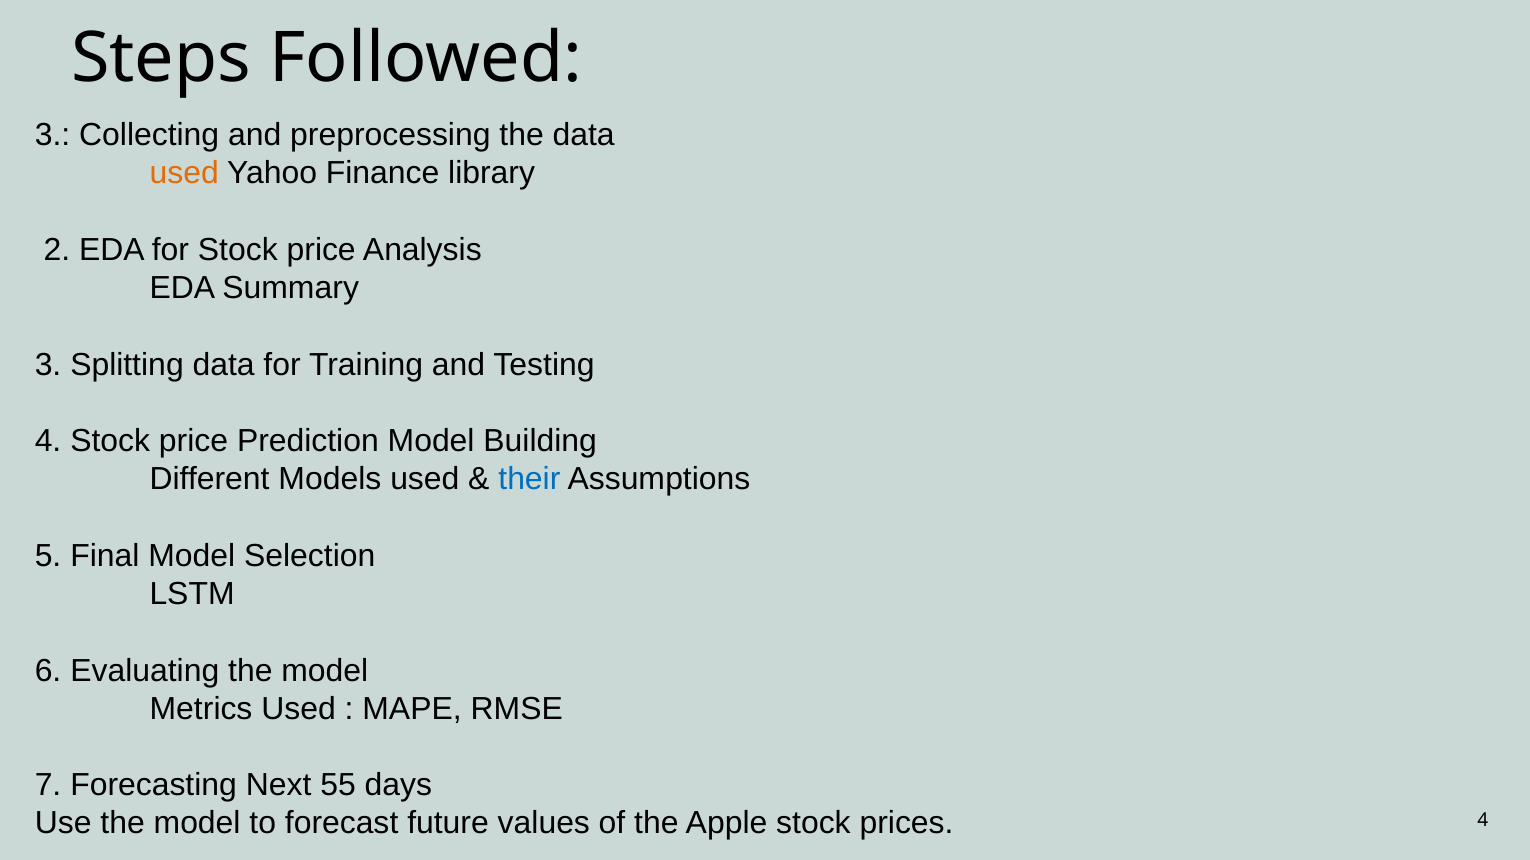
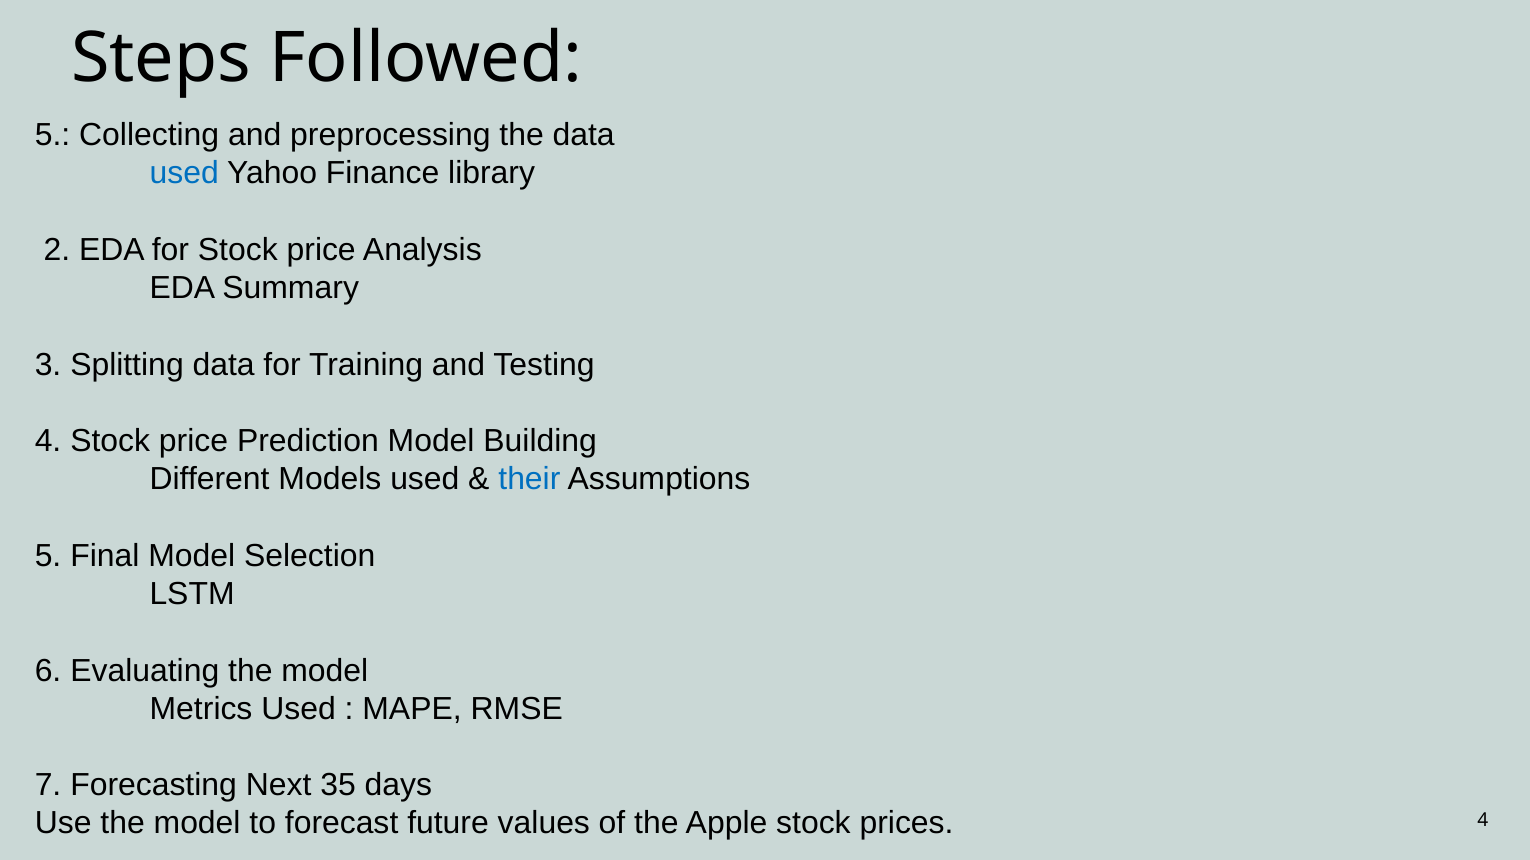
3 at (53, 135): 3 -> 5
used at (184, 174) colour: orange -> blue
55: 55 -> 35
